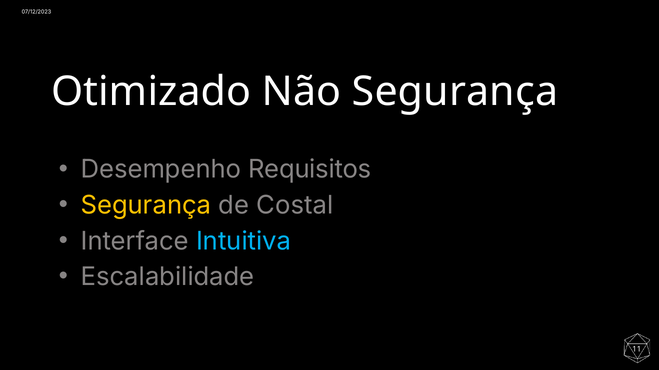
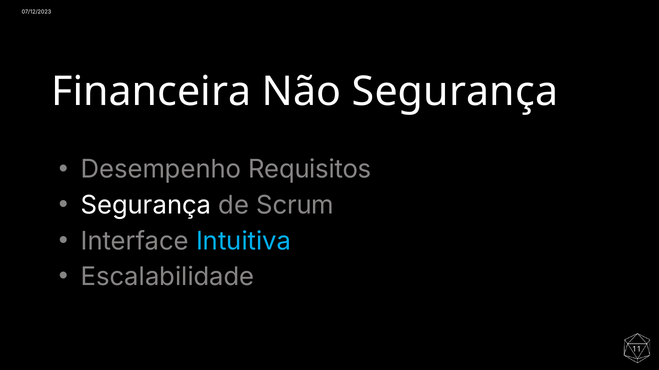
Otimizado: Otimizado -> Financeira
Segurança at (146, 206) colour: yellow -> white
Costal: Costal -> Scrum
